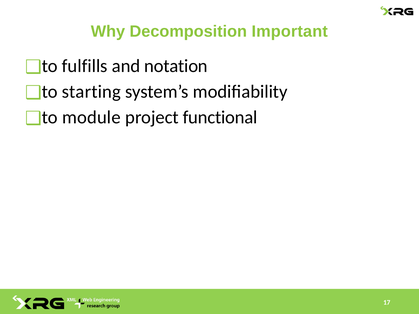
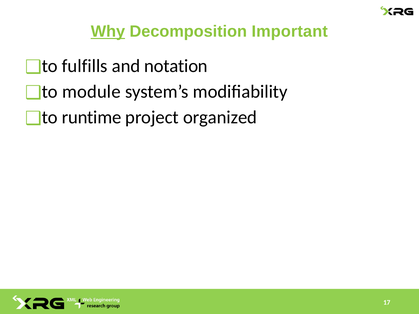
Why underline: none -> present
starting: starting -> module
module: module -> runtime
functional: functional -> organized
